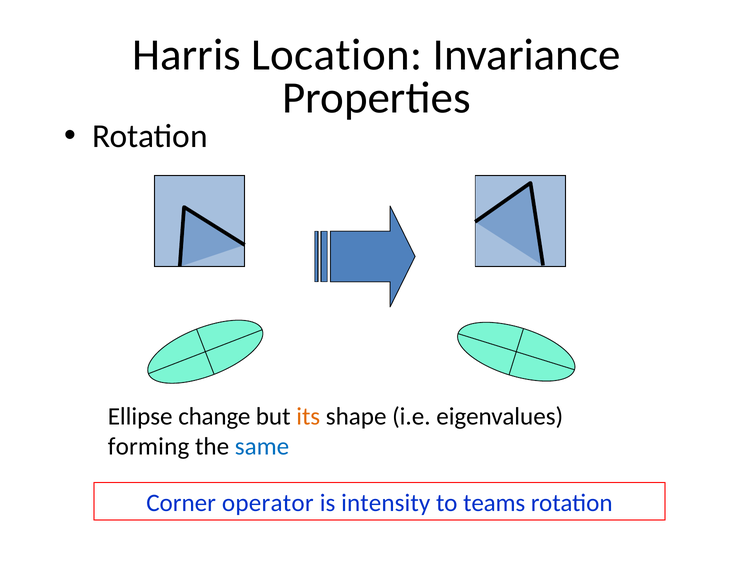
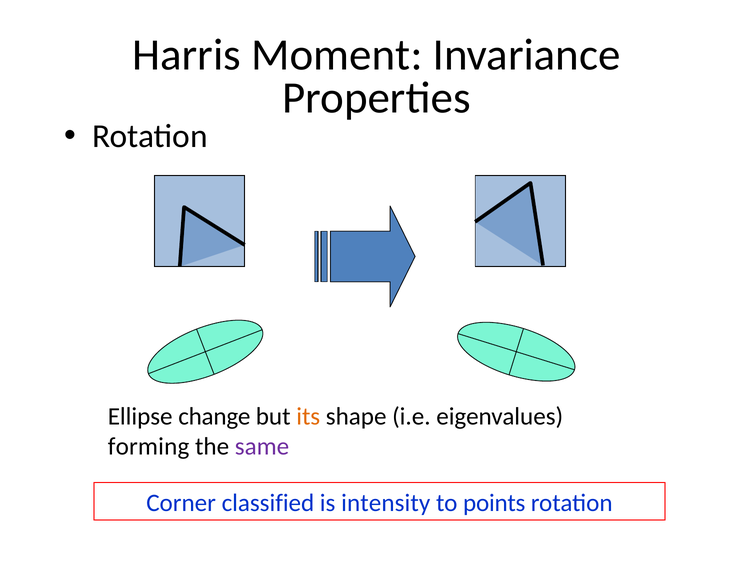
Location: Location -> Moment
same colour: blue -> purple
operator: operator -> classified
teams: teams -> points
